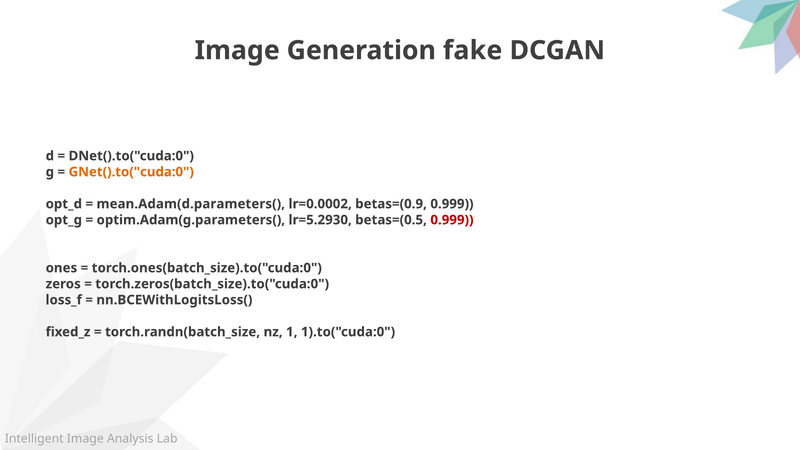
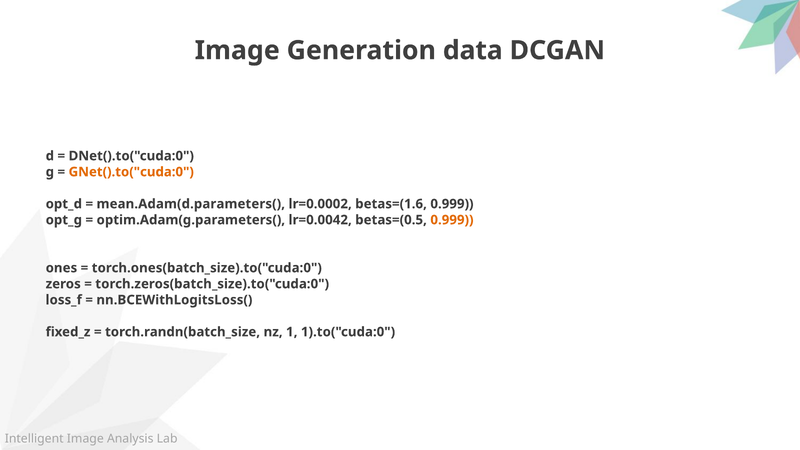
fake: fake -> data
betas=(0.9: betas=(0.9 -> betas=(1.6
lr=5.2930: lr=5.2930 -> lr=0.0042
0.999 at (452, 220) colour: red -> orange
